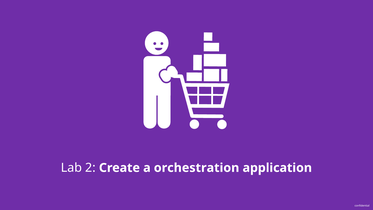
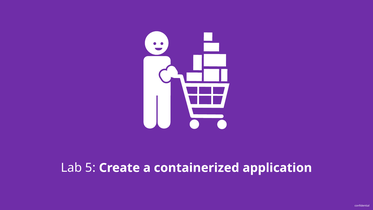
2: 2 -> 5
orchestration: orchestration -> containerized
